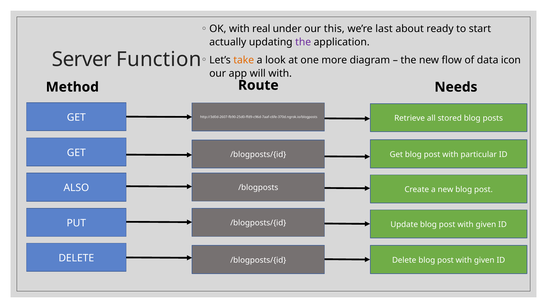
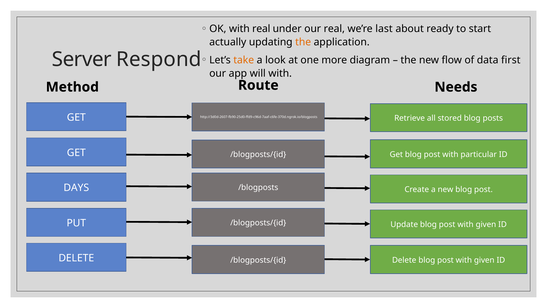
our this: this -> real
the at (303, 42) colour: purple -> orange
Function: Function -> Respond
icon: icon -> first
ALSO: ALSO -> DAYS
